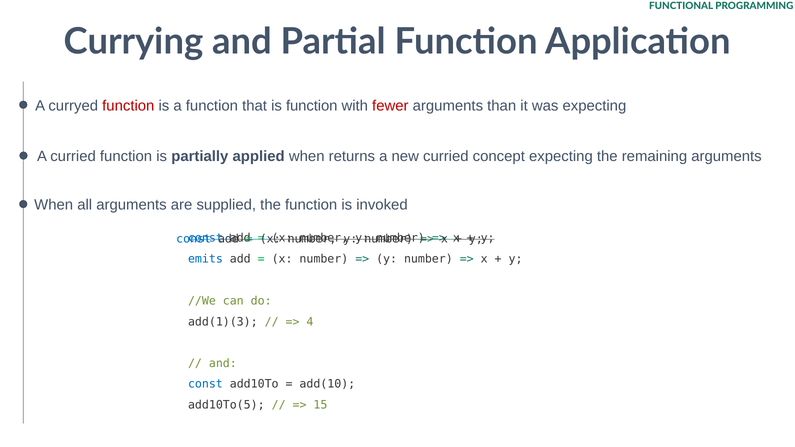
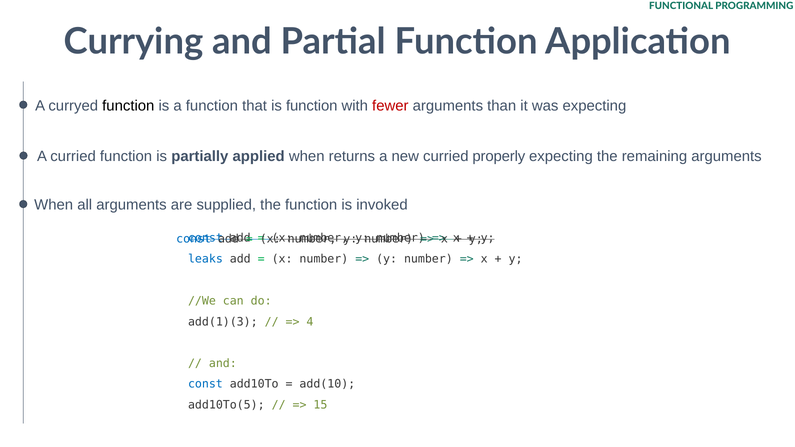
function at (128, 106) colour: red -> black
concept: concept -> properly
emits: emits -> leaks
